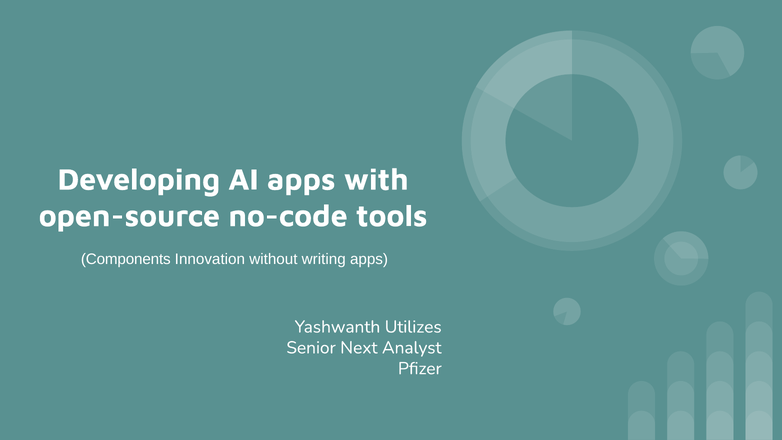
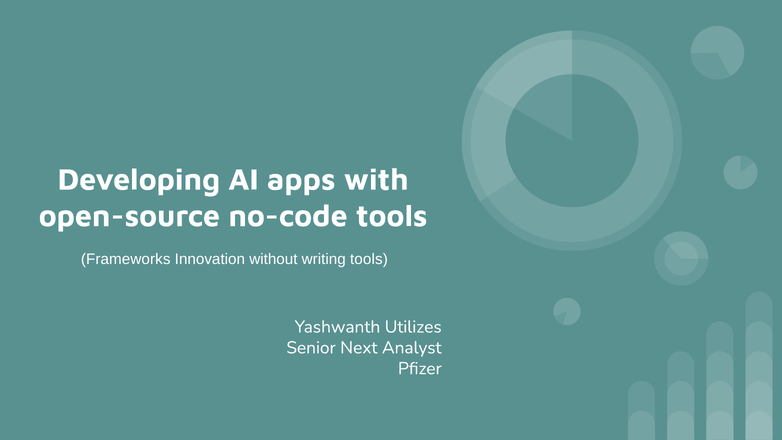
Components: Components -> Frameworks
writing apps: apps -> tools
